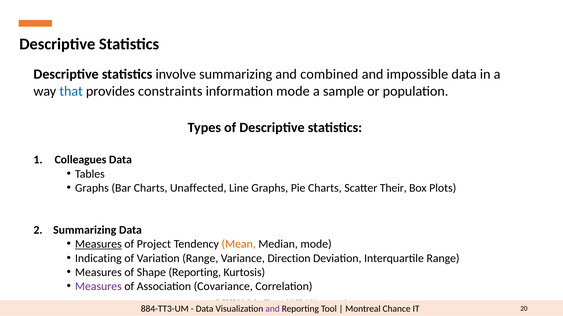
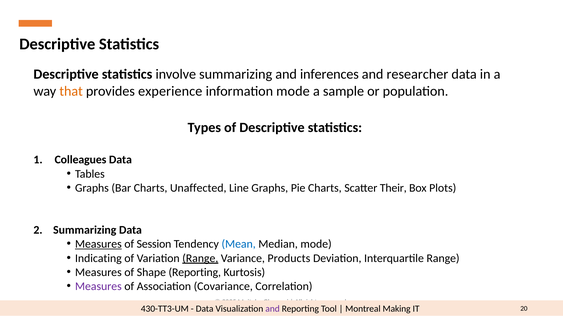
combined: combined -> inferences
impossible: impossible -> researcher
that colour: blue -> orange
constraints: constraints -> experience
Project: Project -> Session
Mean colour: orange -> blue
Range at (200, 259) underline: none -> present
Direction: Direction -> Products
884-TT3-UM: 884-TT3-UM -> 430-TT3-UM
Chance: Chance -> Making
